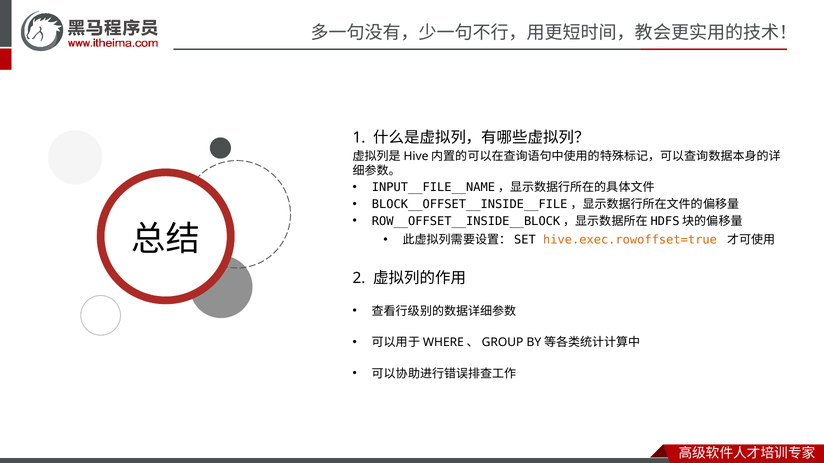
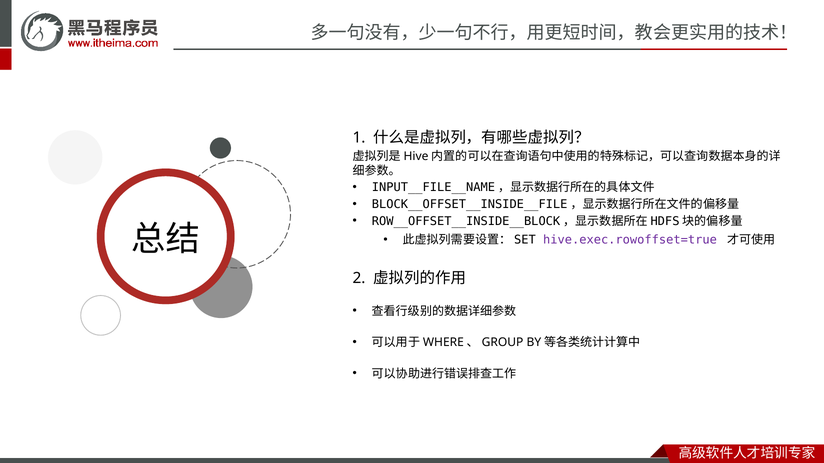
hive.exec.rowoffset=true colour: orange -> purple
